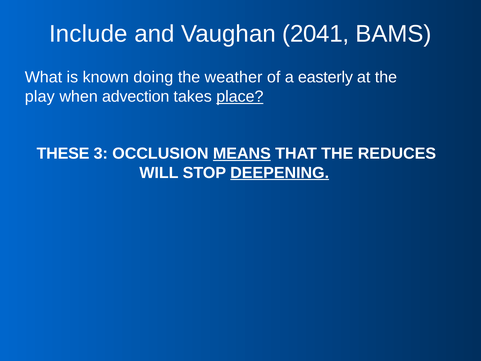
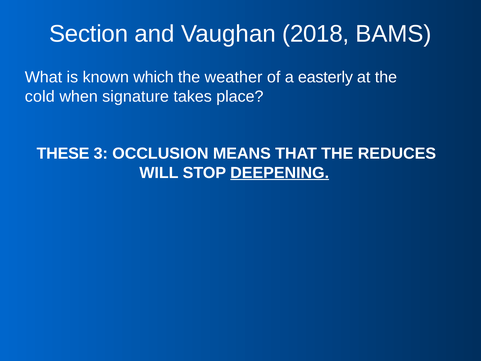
Include: Include -> Section
2041: 2041 -> 2018
doing: doing -> which
play: play -> cold
advection: advection -> signature
place underline: present -> none
MEANS underline: present -> none
